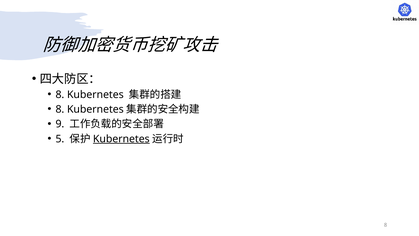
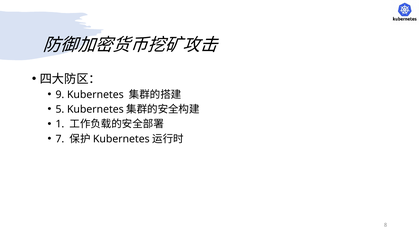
8 at (60, 95): 8 -> 9
8 at (60, 109): 8 -> 5
9: 9 -> 1
5: 5 -> 7
Kubernetes at (121, 139) underline: present -> none
